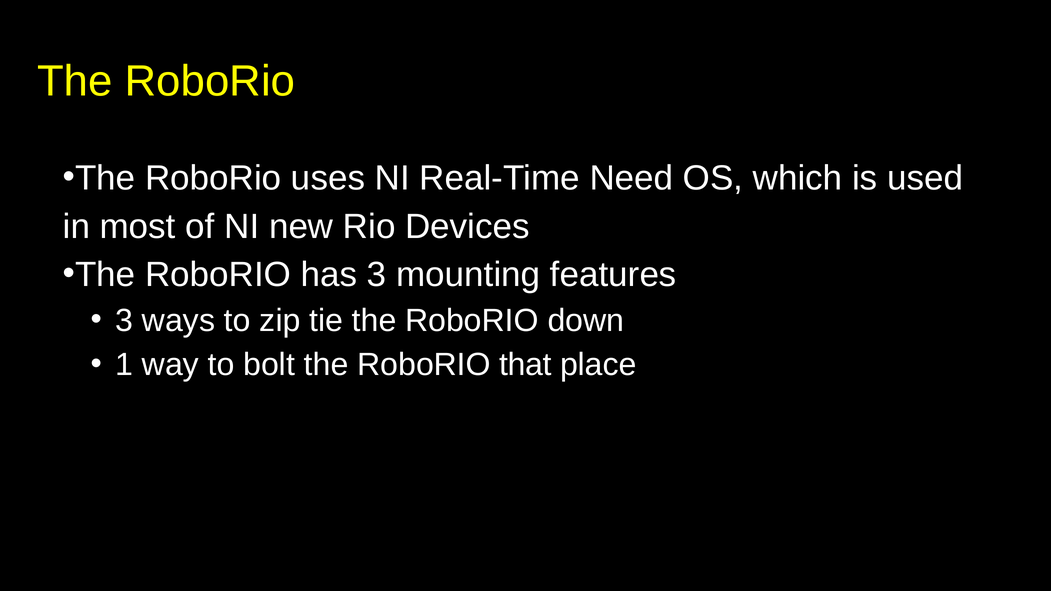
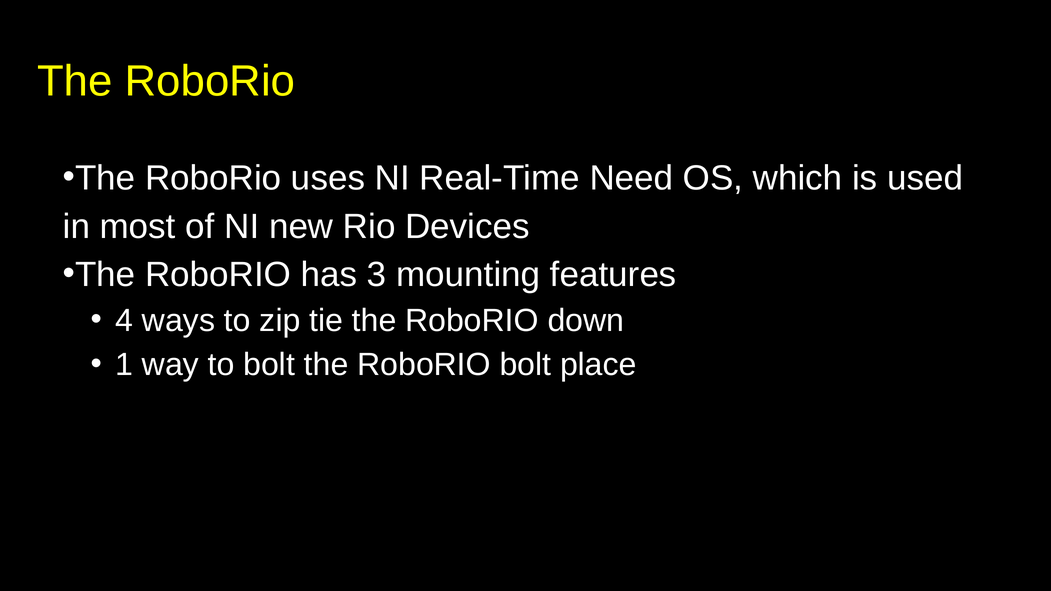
3 at (124, 321): 3 -> 4
RoboRIO that: that -> bolt
